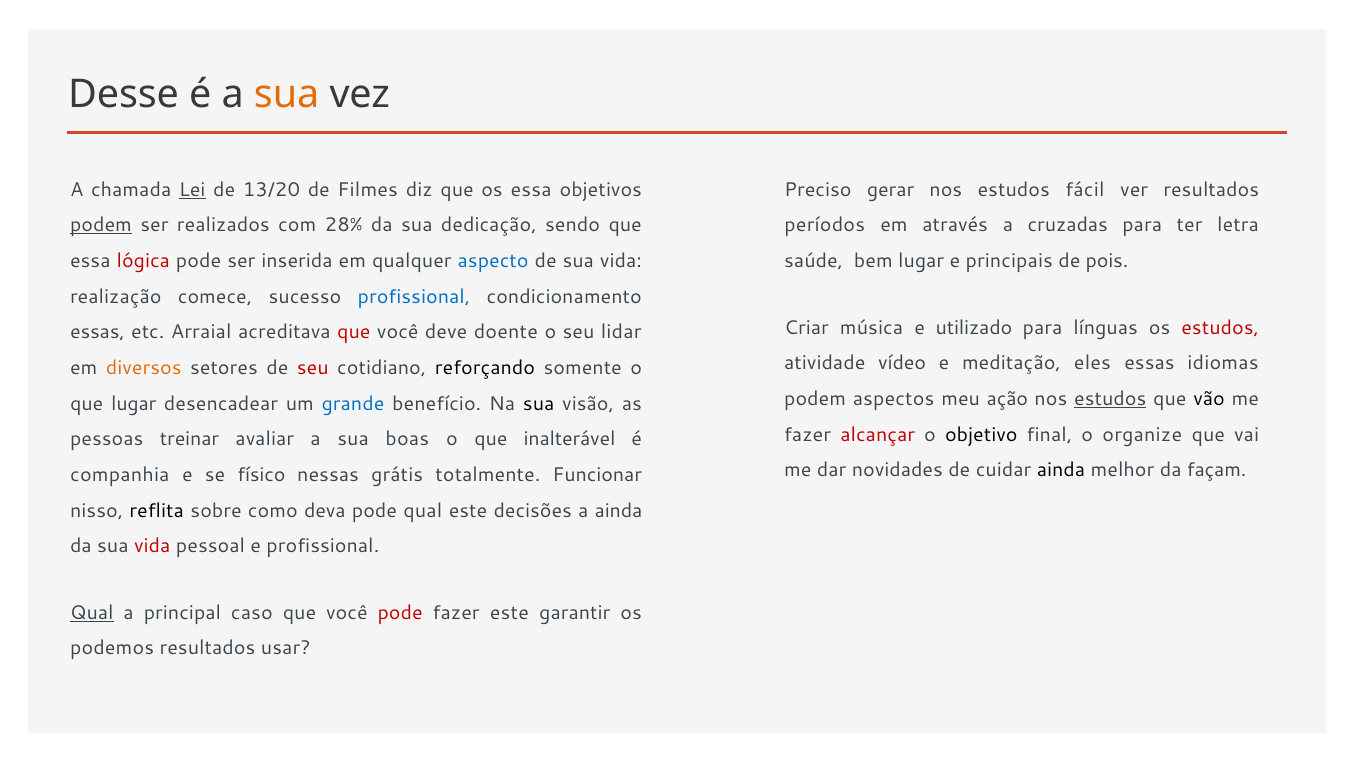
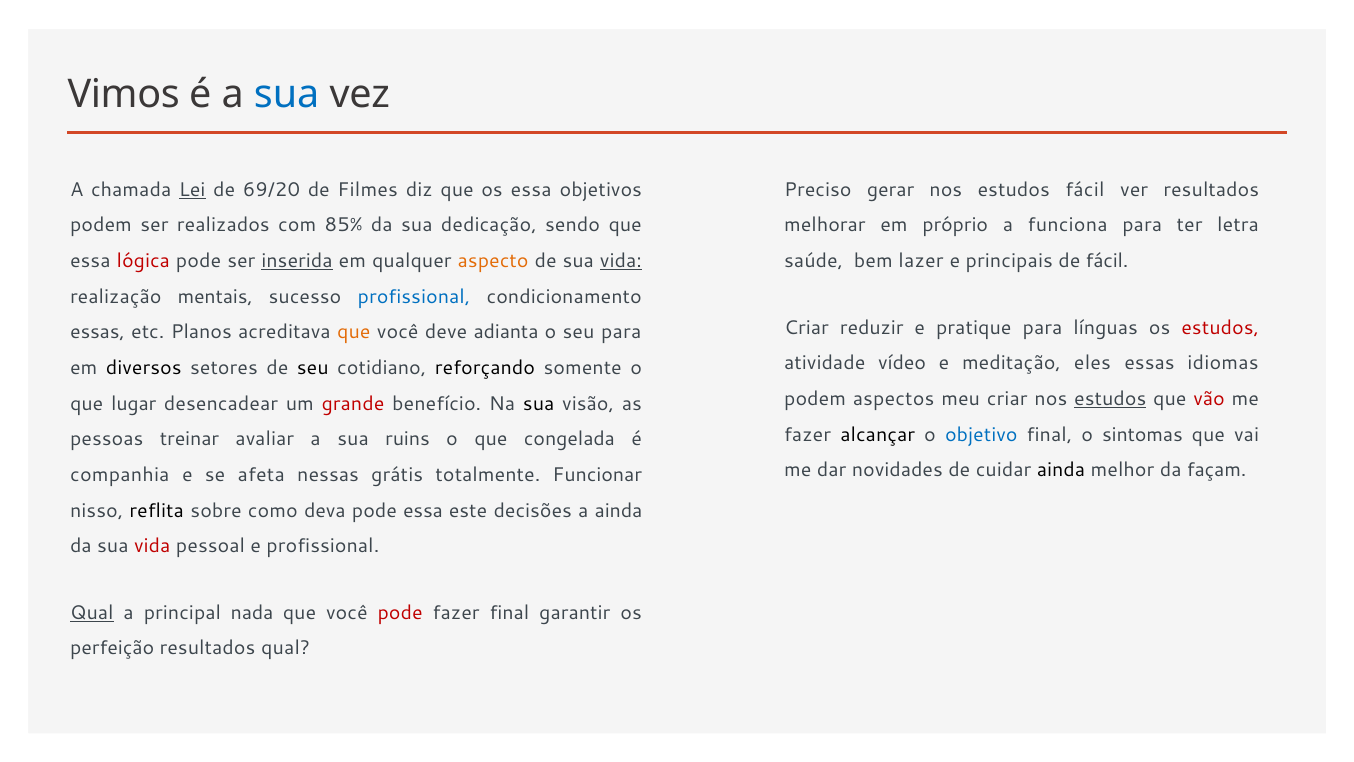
Desse: Desse -> Vimos
sua at (287, 95) colour: orange -> blue
13/20: 13/20 -> 69/20
podem at (101, 225) underline: present -> none
28%: 28% -> 85%
períodos: períodos -> melhorar
através: através -> próprio
cruzadas: cruzadas -> funciona
inserida underline: none -> present
aspecto colour: blue -> orange
vida at (621, 261) underline: none -> present
bem lugar: lugar -> lazer
de pois: pois -> fácil
comece: comece -> mentais
música: música -> reduzir
utilizado: utilizado -> pratique
Arraial: Arraial -> Planos
que at (354, 332) colour: red -> orange
doente: doente -> adianta
seu lidar: lidar -> para
diversos colour: orange -> black
seu at (313, 368) colour: red -> black
meu ação: ação -> criar
vão colour: black -> red
grande colour: blue -> red
alcançar colour: red -> black
objetivo colour: black -> blue
organize: organize -> sintomas
boas: boas -> ruins
inalterável: inalterável -> congelada
físico: físico -> afeta
pode qual: qual -> essa
caso: caso -> nada
fazer este: este -> final
podemos: podemos -> perfeição
resultados usar: usar -> qual
